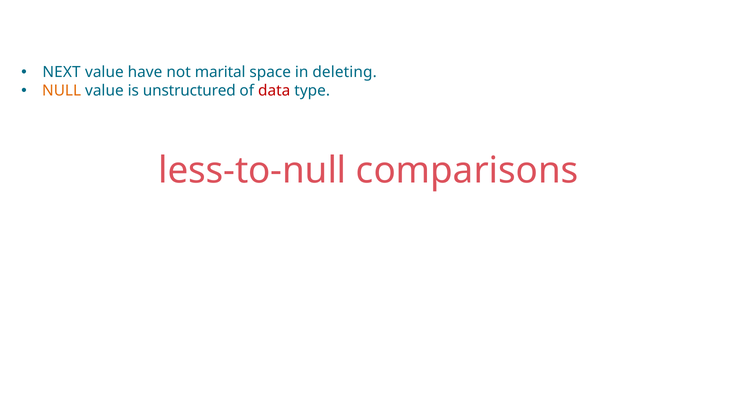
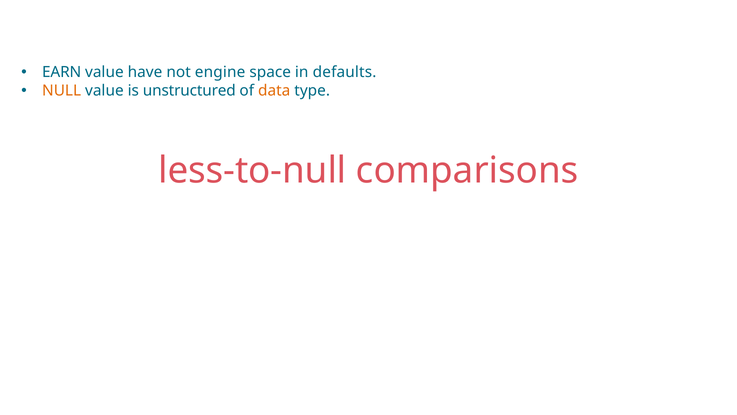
NEXT: NEXT -> EARN
marital: marital -> engine
deleting: deleting -> defaults
data colour: red -> orange
